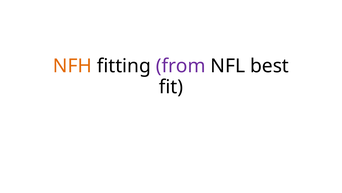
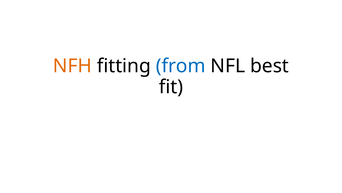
from colour: purple -> blue
